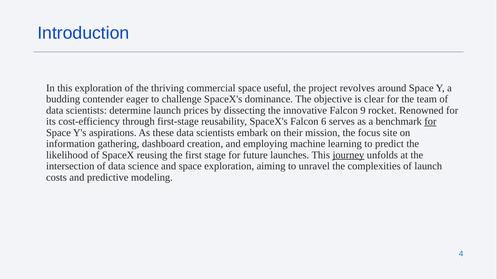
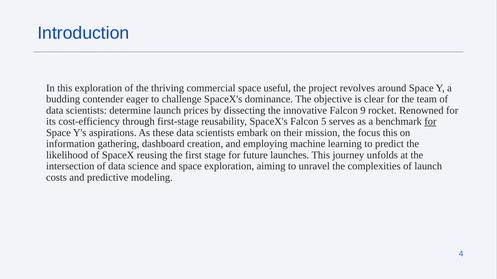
6: 6 -> 5
focus site: site -> this
journey underline: present -> none
